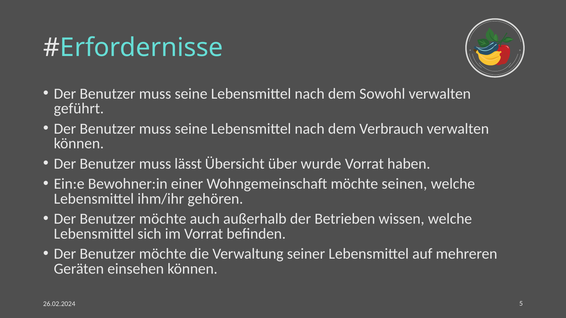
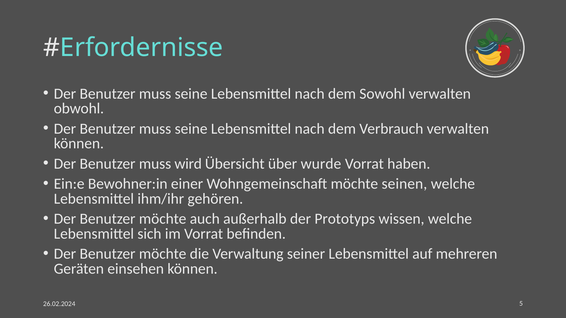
geführt: geführt -> obwohl
lässt: lässt -> wird
Betrieben: Betrieben -> Prototyps
